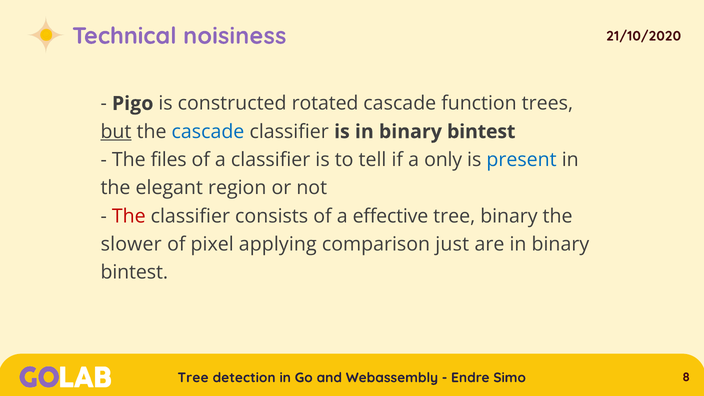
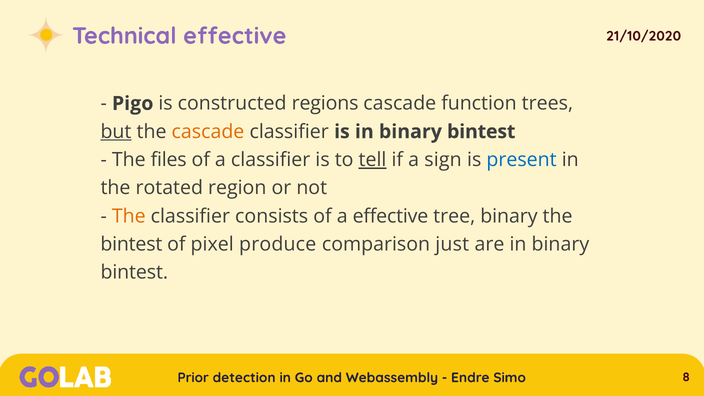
Technical noisiness: noisiness -> effective
rotated: rotated -> regions
cascade at (208, 132) colour: blue -> orange
tell underline: none -> present
only: only -> sign
elegant: elegant -> rotated
The at (129, 216) colour: red -> orange
slower at (131, 244): slower -> bintest
applying: applying -> produce
Tree at (193, 378): Tree -> Prior
